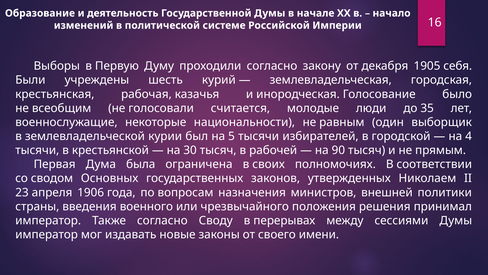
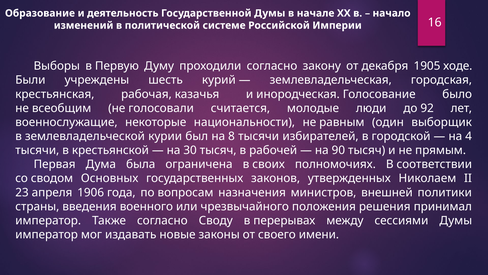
себя: себя -> ходе
35: 35 -> 92
5: 5 -> 8
